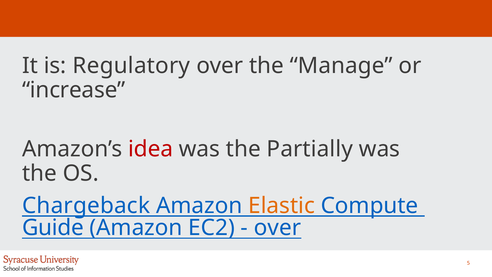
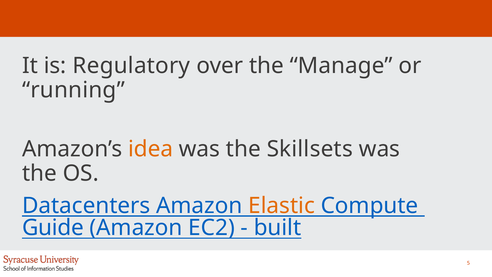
increase: increase -> running
idea colour: red -> orange
Partially: Partially -> Skillsets
Chargeback: Chargeback -> Datacenters
over at (277, 228): over -> built
